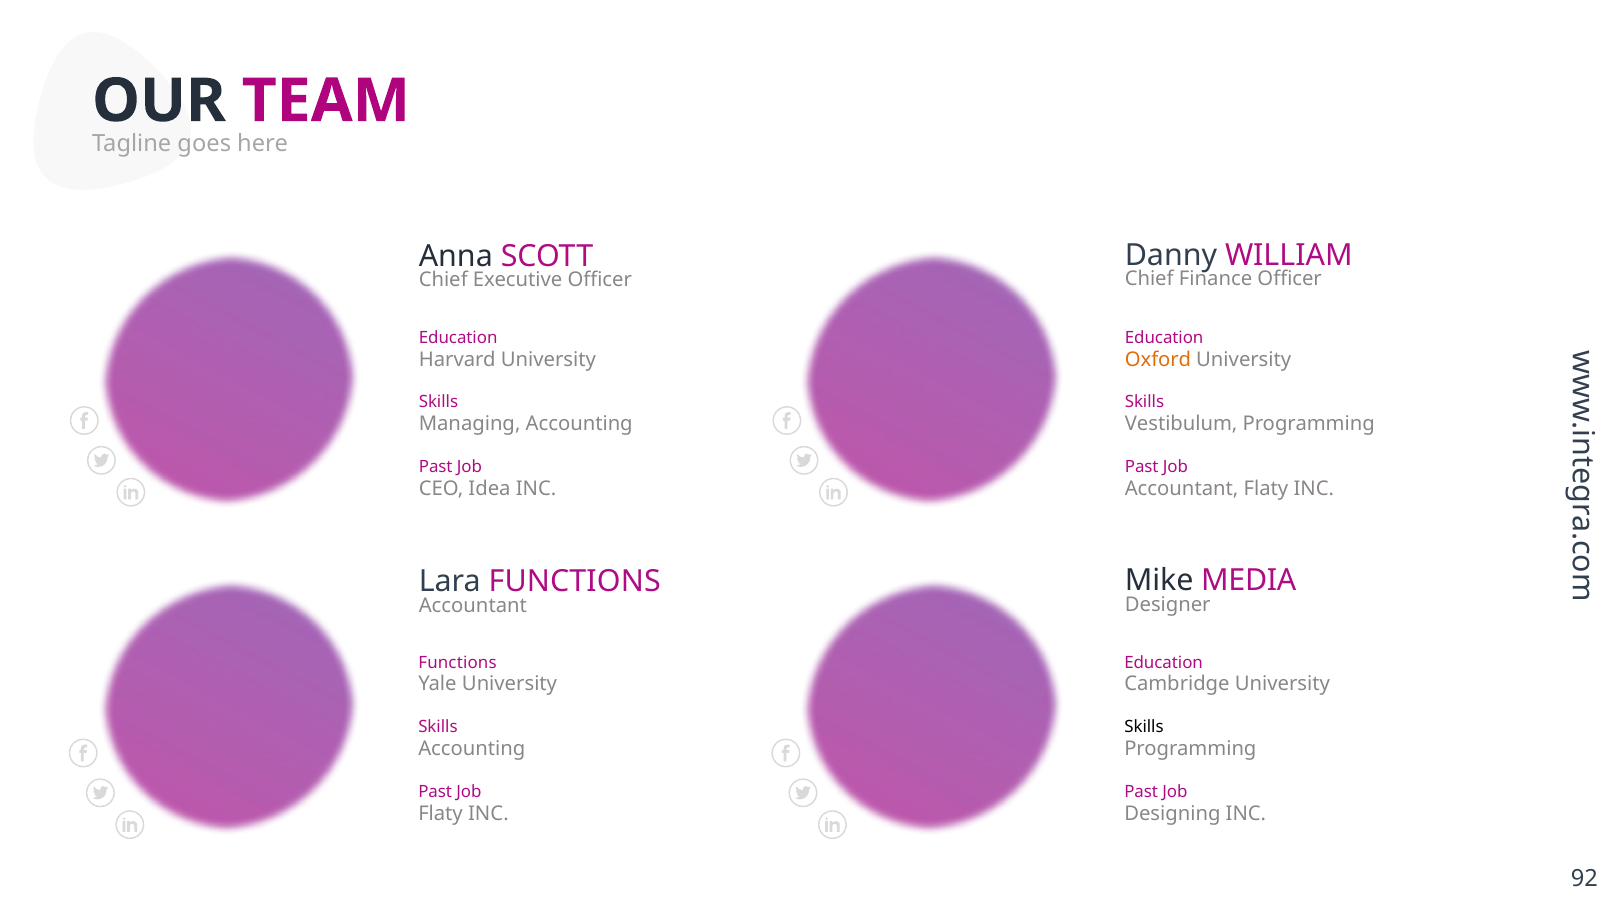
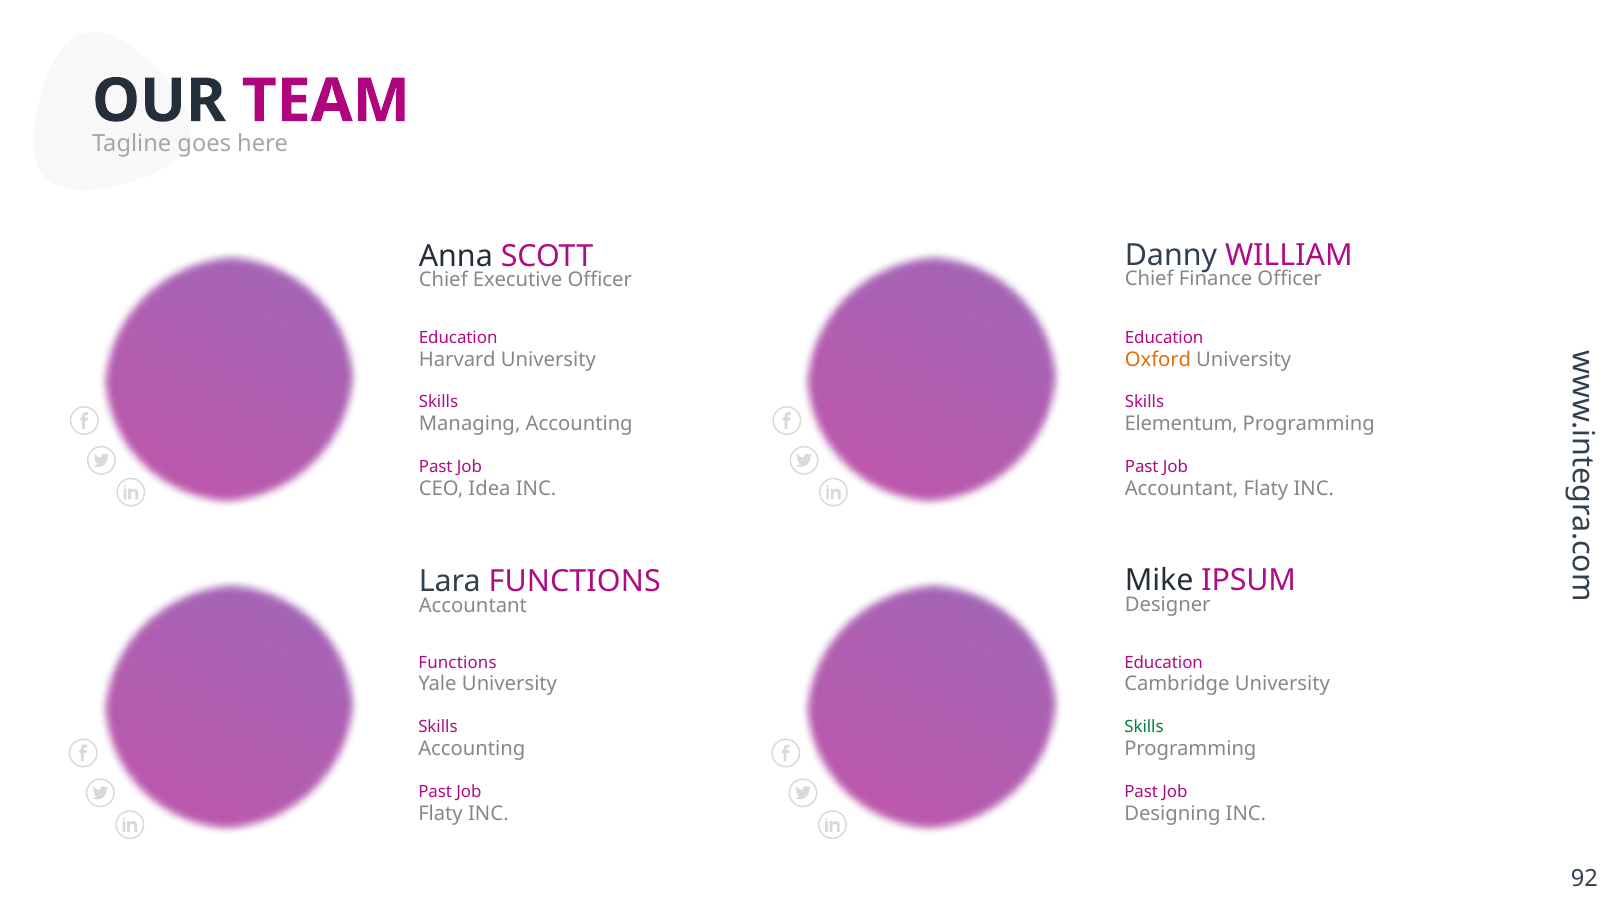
Vestibulum: Vestibulum -> Elementum
MEDIA: MEDIA -> IPSUM
Skills at (1144, 726) colour: black -> green
